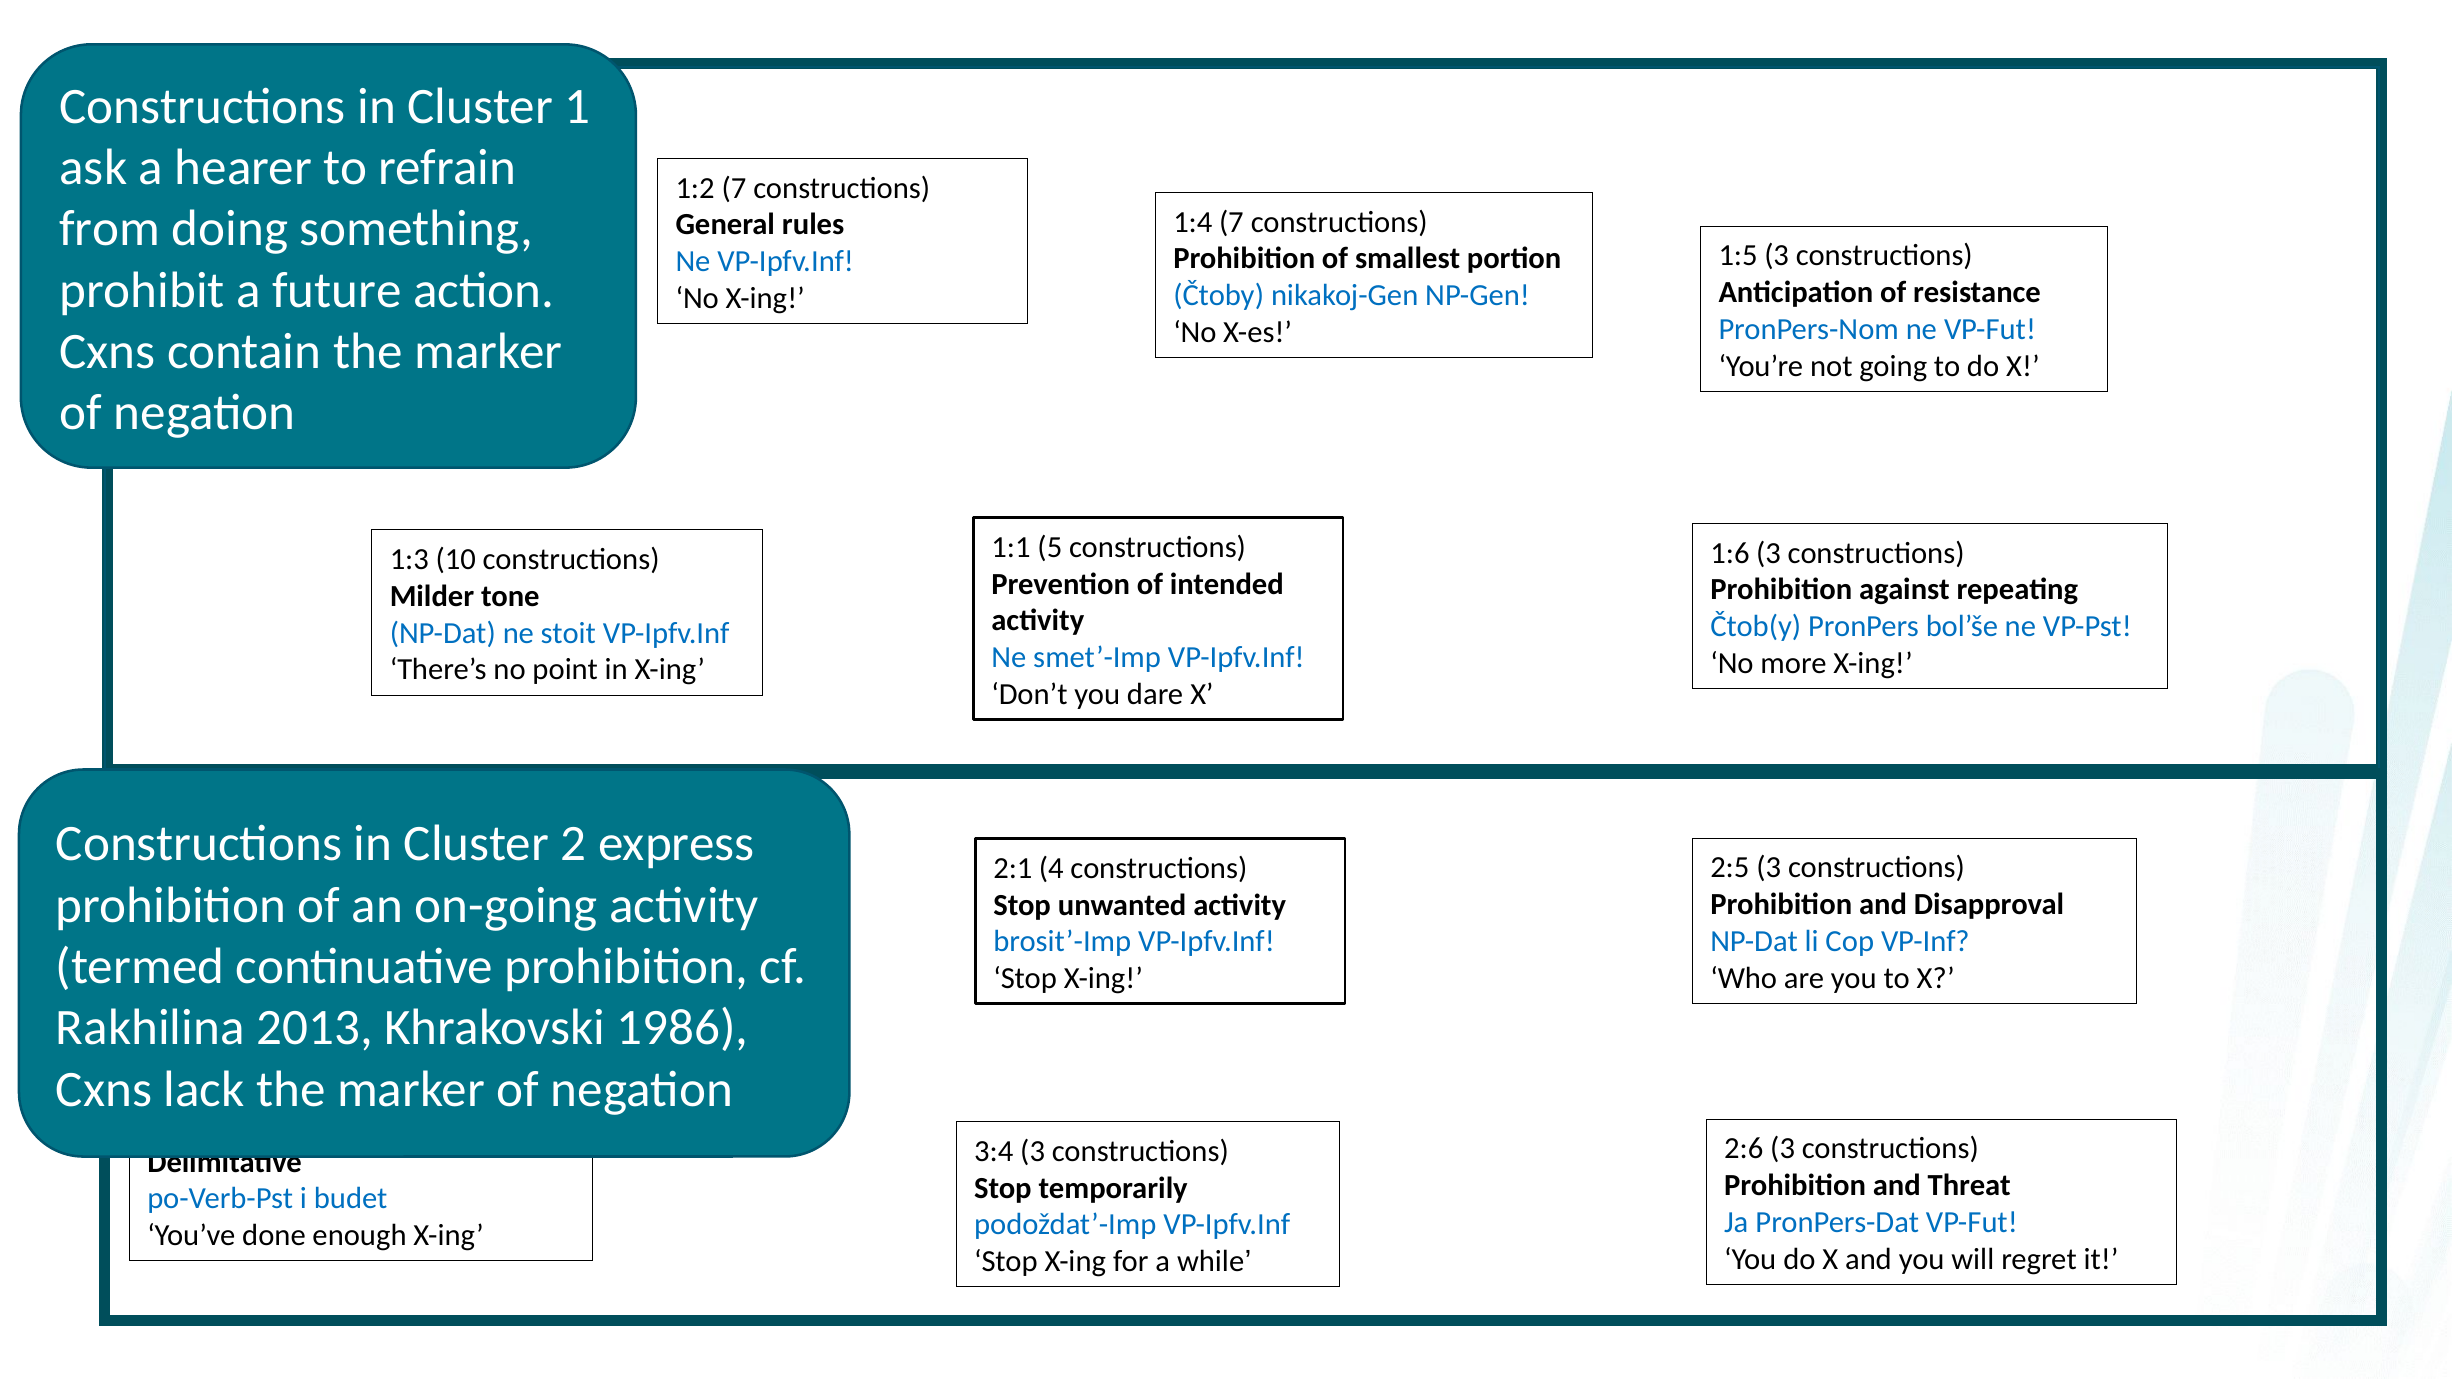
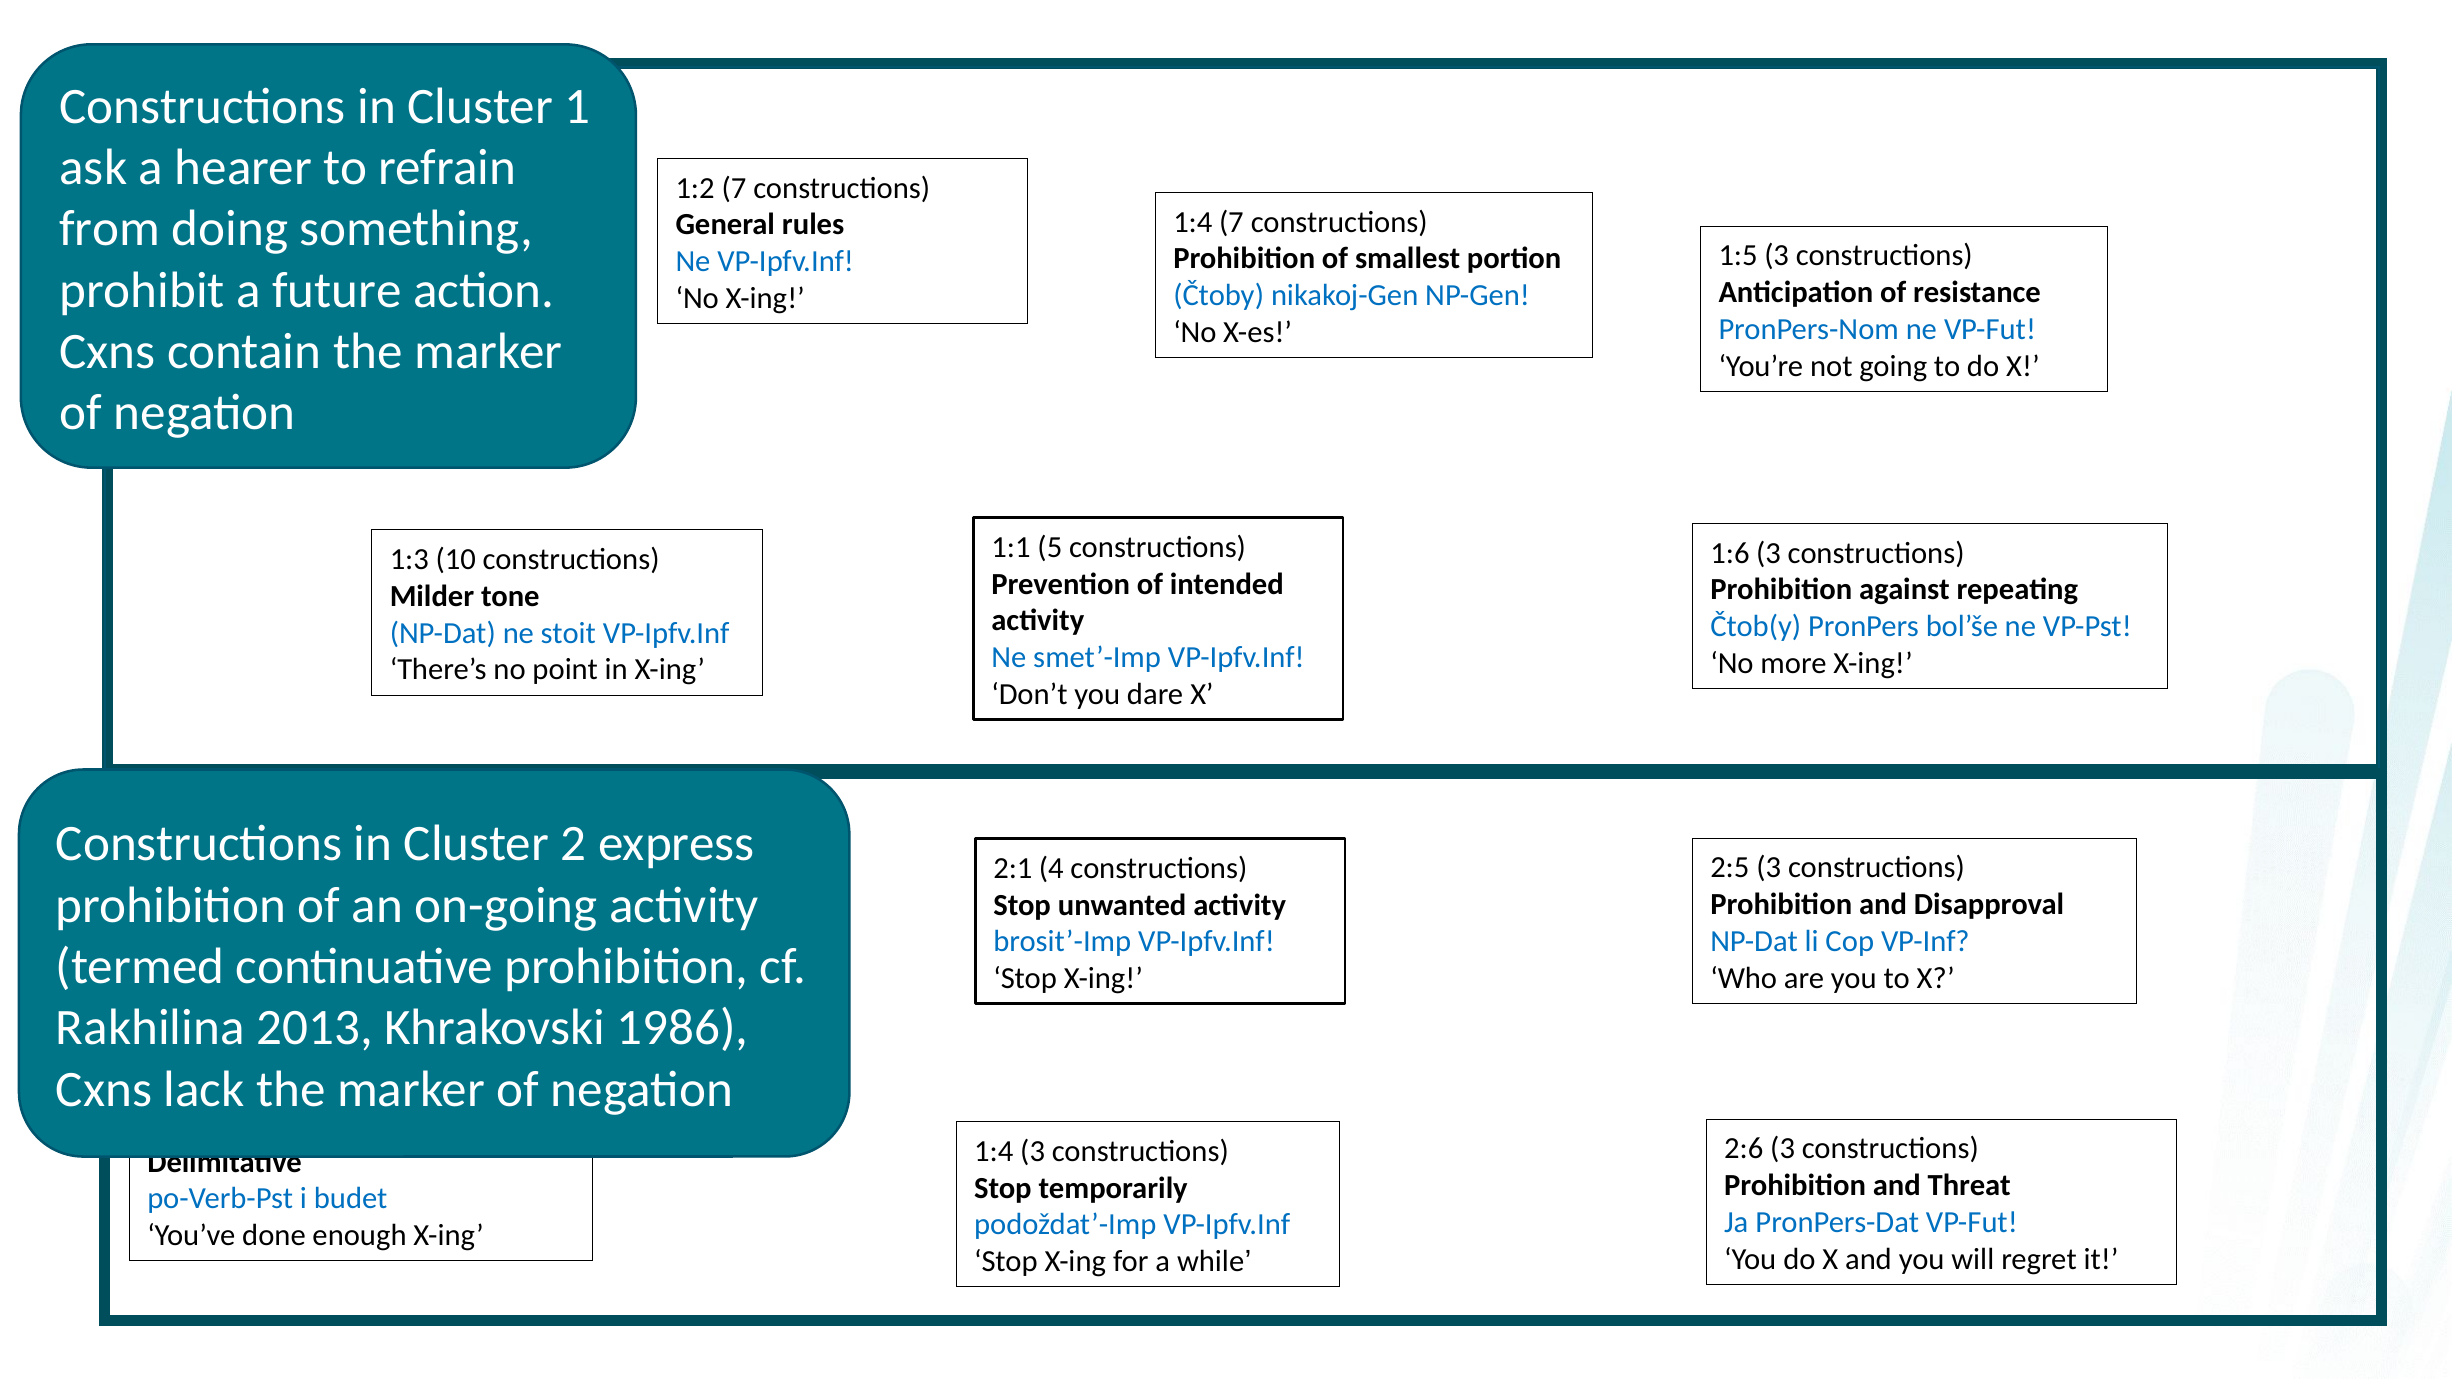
3:4 at (994, 1151): 3:4 -> 1:4
